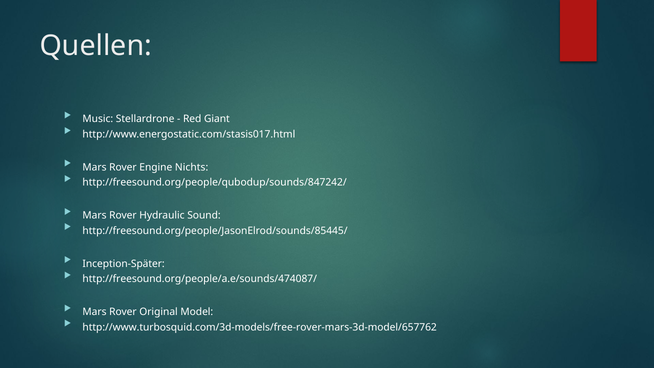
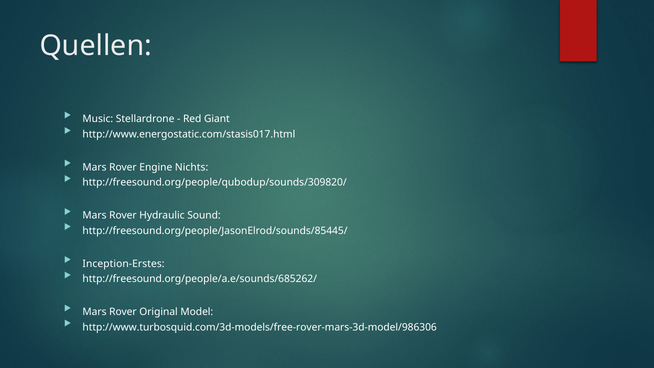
http://freesound.org/people/qubodup/sounds/847242/: http://freesound.org/people/qubodup/sounds/847242/ -> http://freesound.org/people/qubodup/sounds/309820/
Inception-Später: Inception-Später -> Inception-Erstes
http://freesound.org/people/a.e/sounds/474087/: http://freesound.org/people/a.e/sounds/474087/ -> http://freesound.org/people/a.e/sounds/685262/
http://www.turbosquid.com/3d-models/free-rover-mars-3d-model/657762: http://www.turbosquid.com/3d-models/free-rover-mars-3d-model/657762 -> http://www.turbosquid.com/3d-models/free-rover-mars-3d-model/986306
